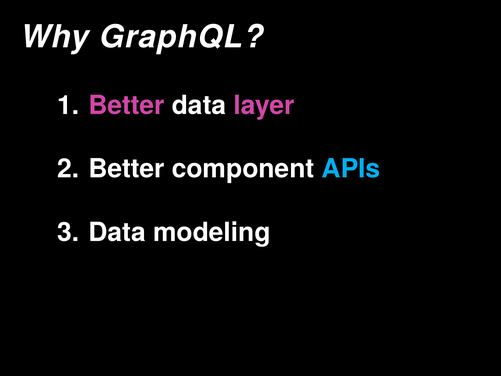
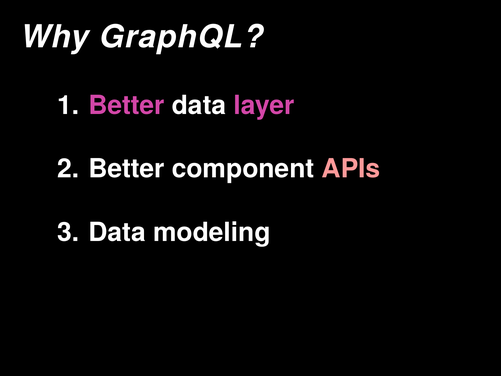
APIs colour: light blue -> pink
